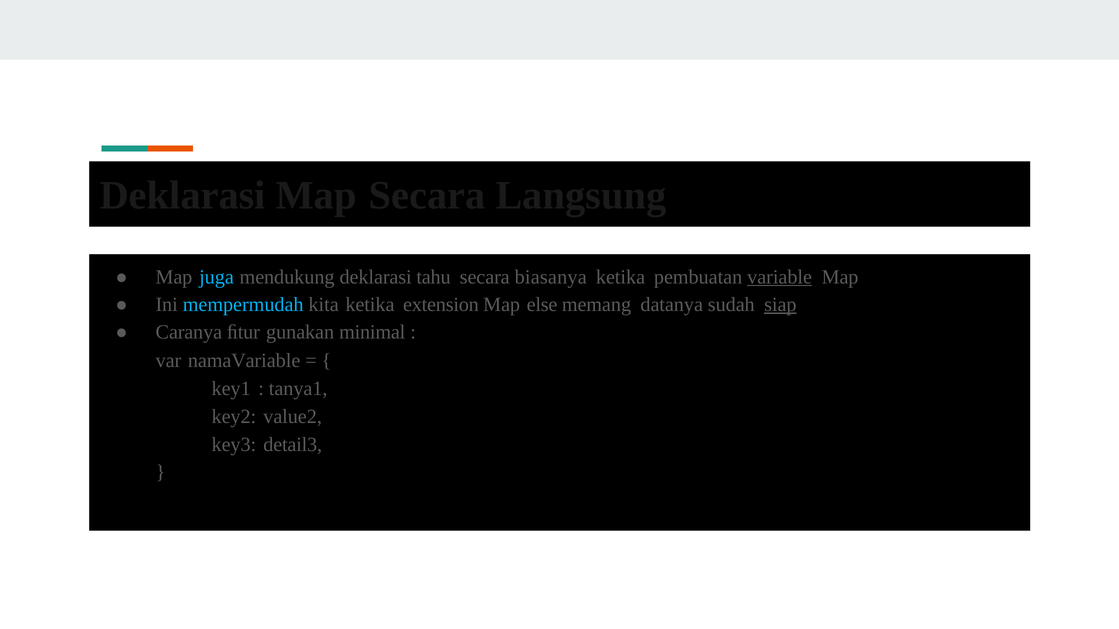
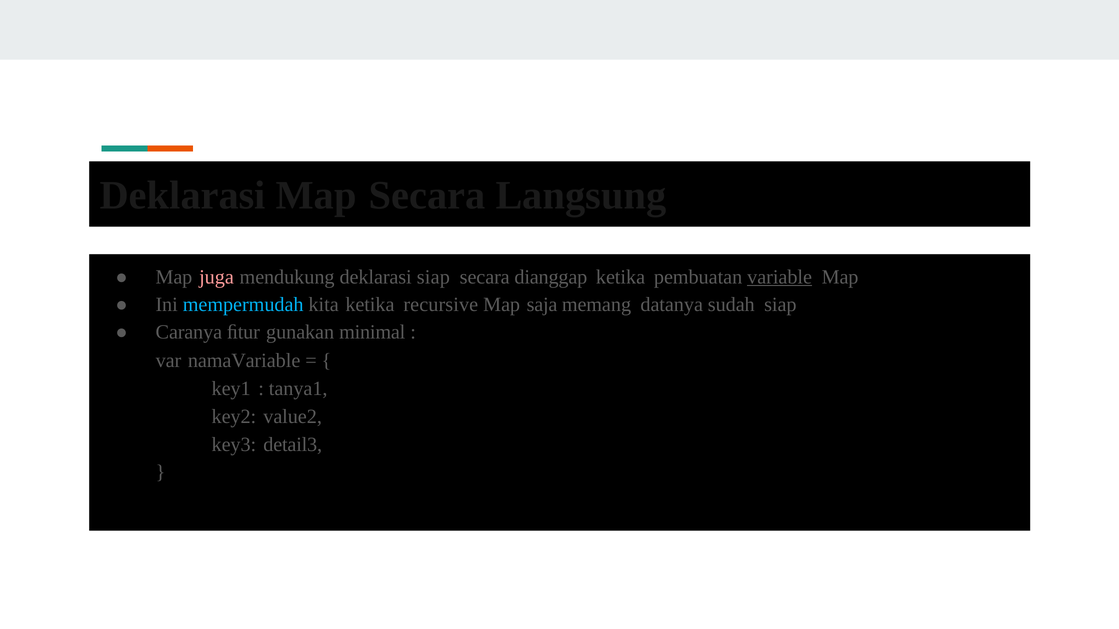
juga colour: light blue -> pink
deklarasi tahu: tahu -> siap
biasanya: biasanya -> dianggap
extension: extension -> recursive
else: else -> saja
siap at (780, 305) underline: present -> none
